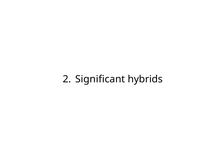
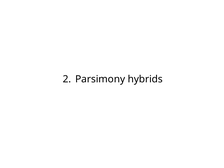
Significant: Significant -> Parsimony
